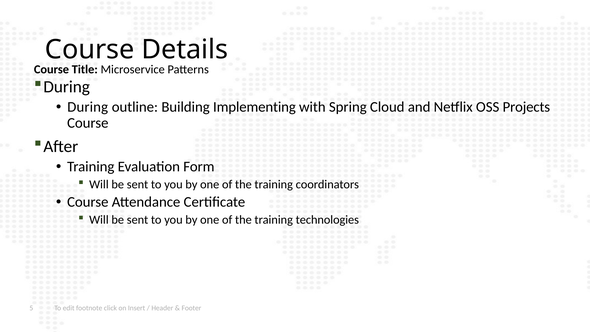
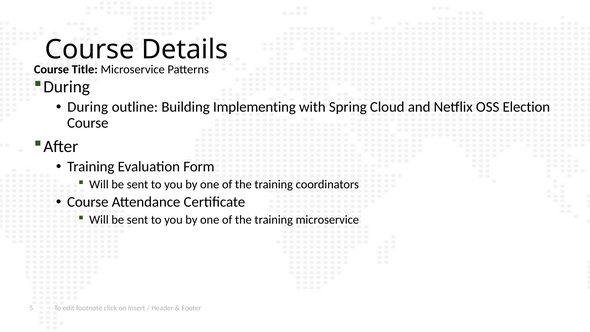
Projects: Projects -> Election
training technologies: technologies -> microservice
